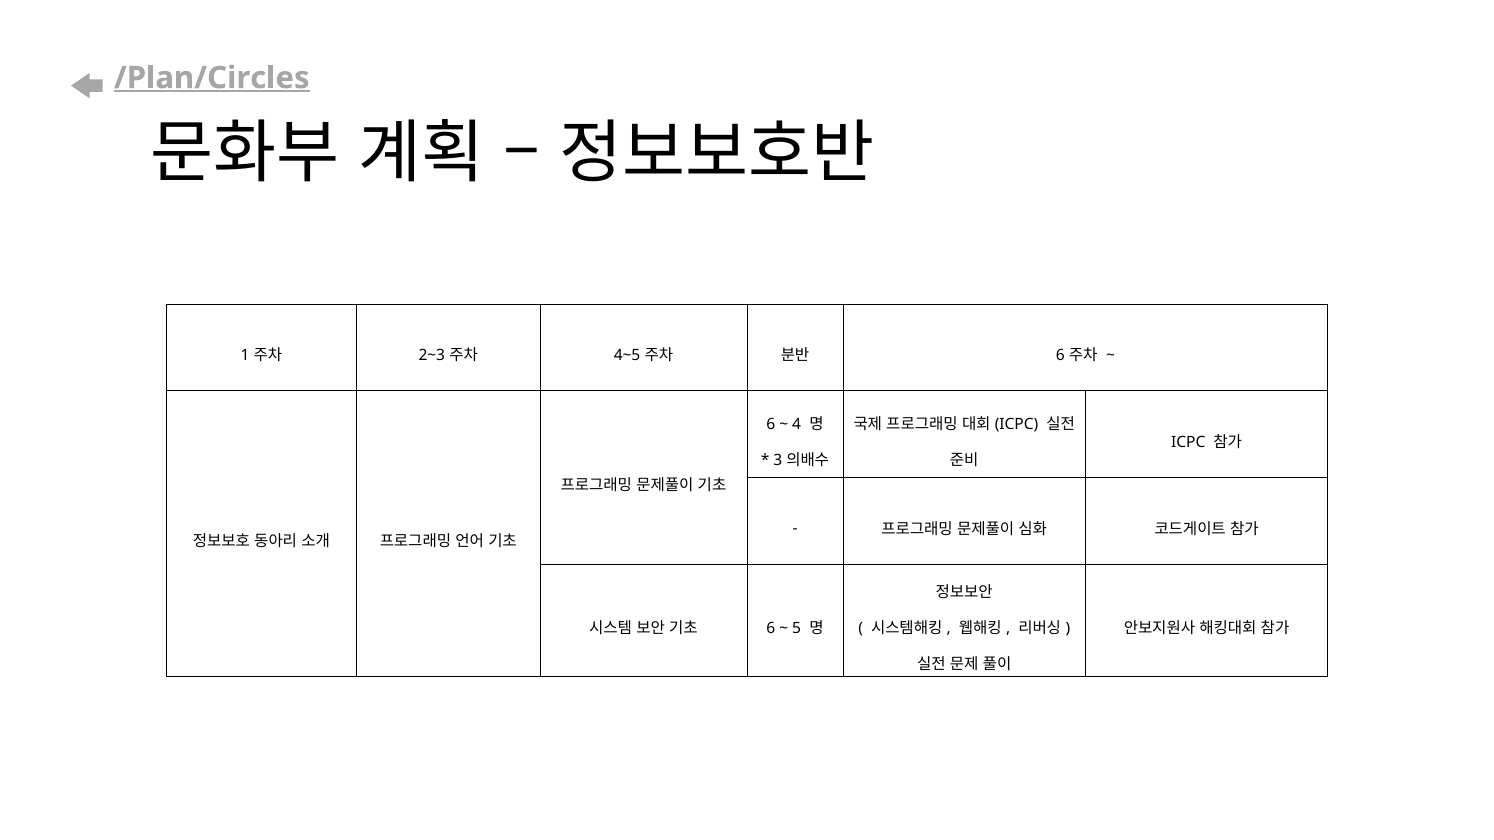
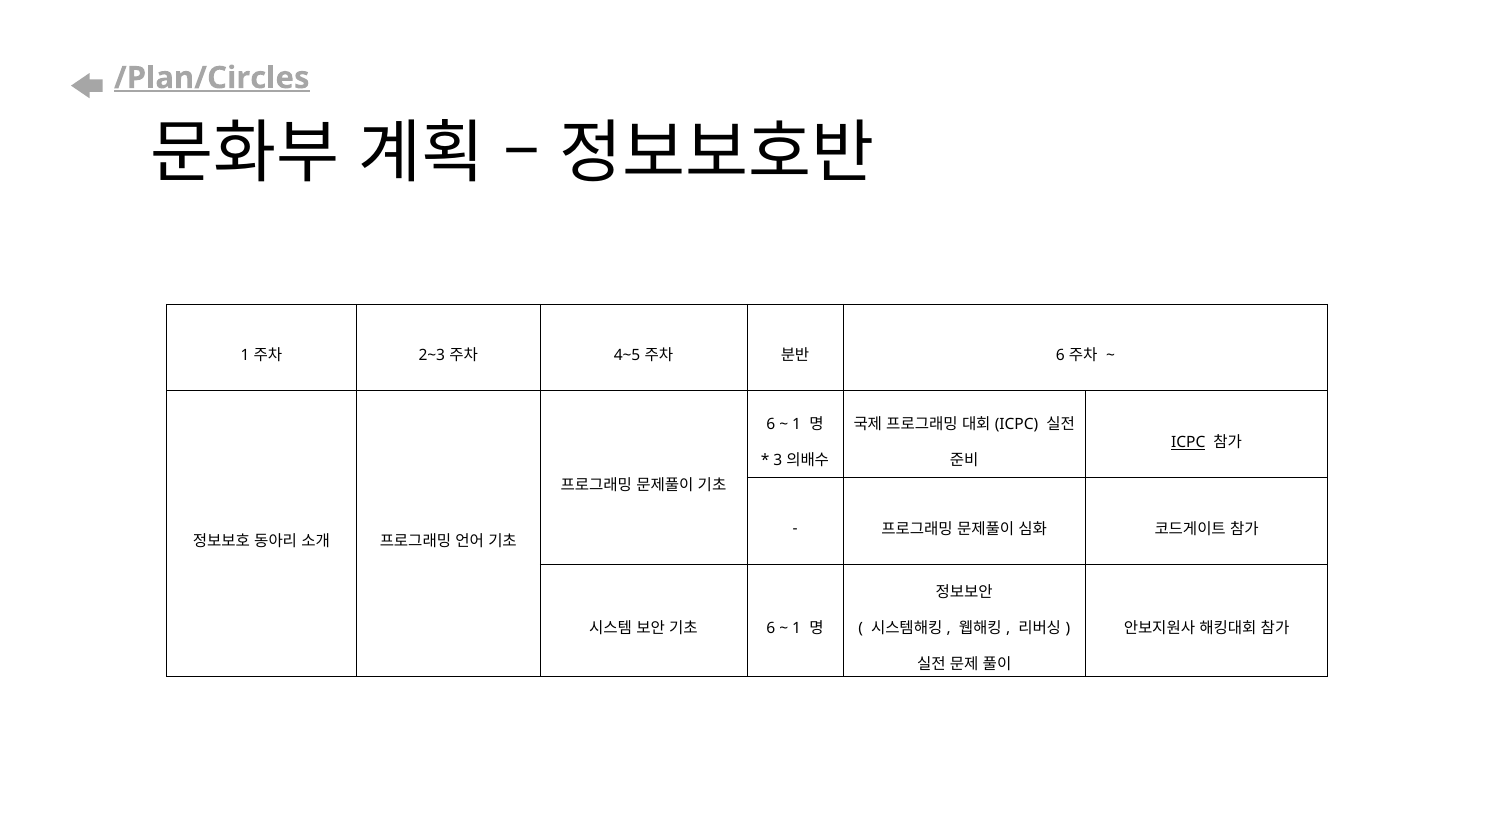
4 at (797, 425): 4 -> 1
ICPC at (1188, 443) underline: none -> present
5 at (797, 629): 5 -> 1
